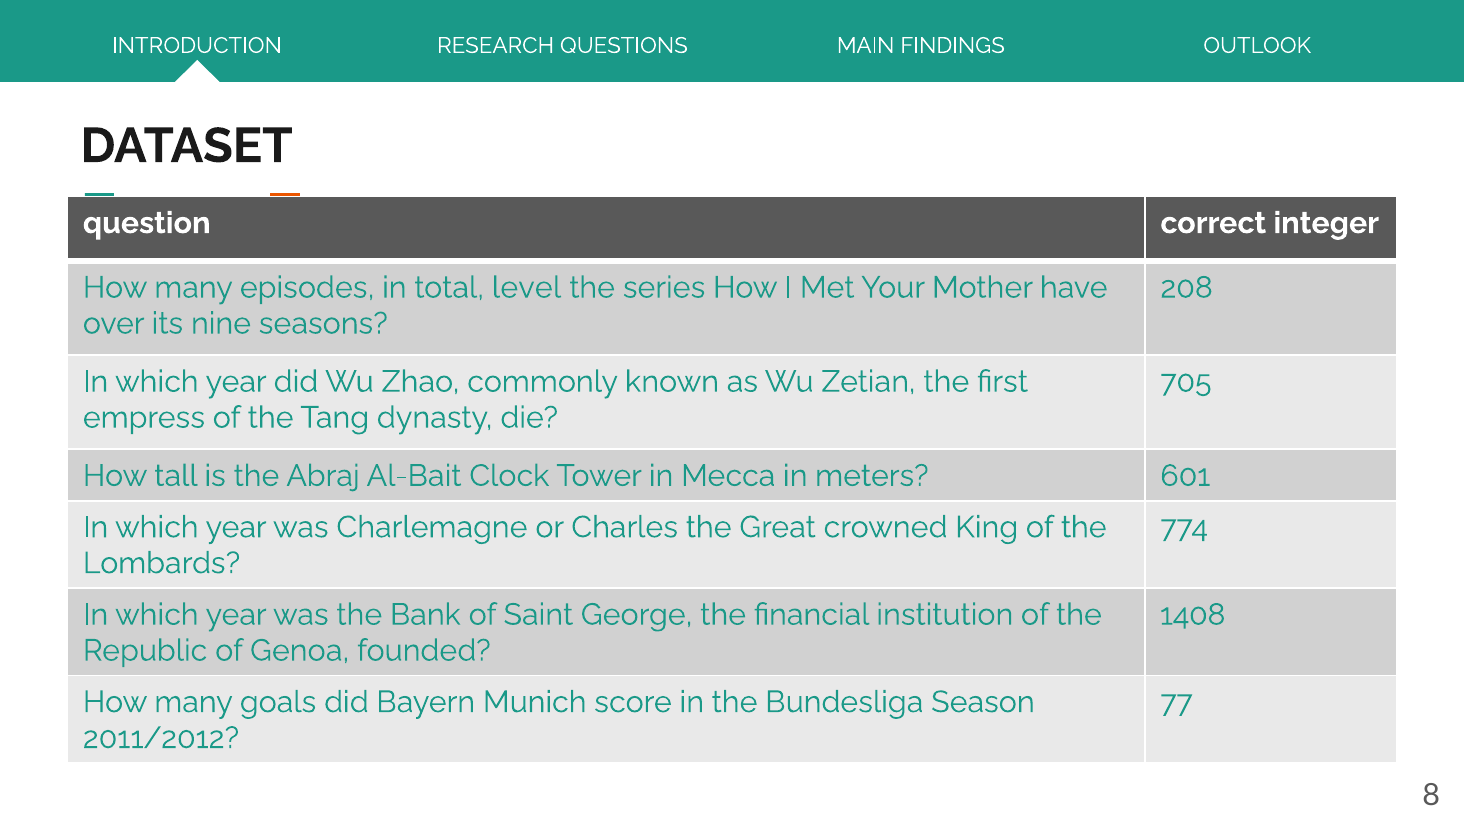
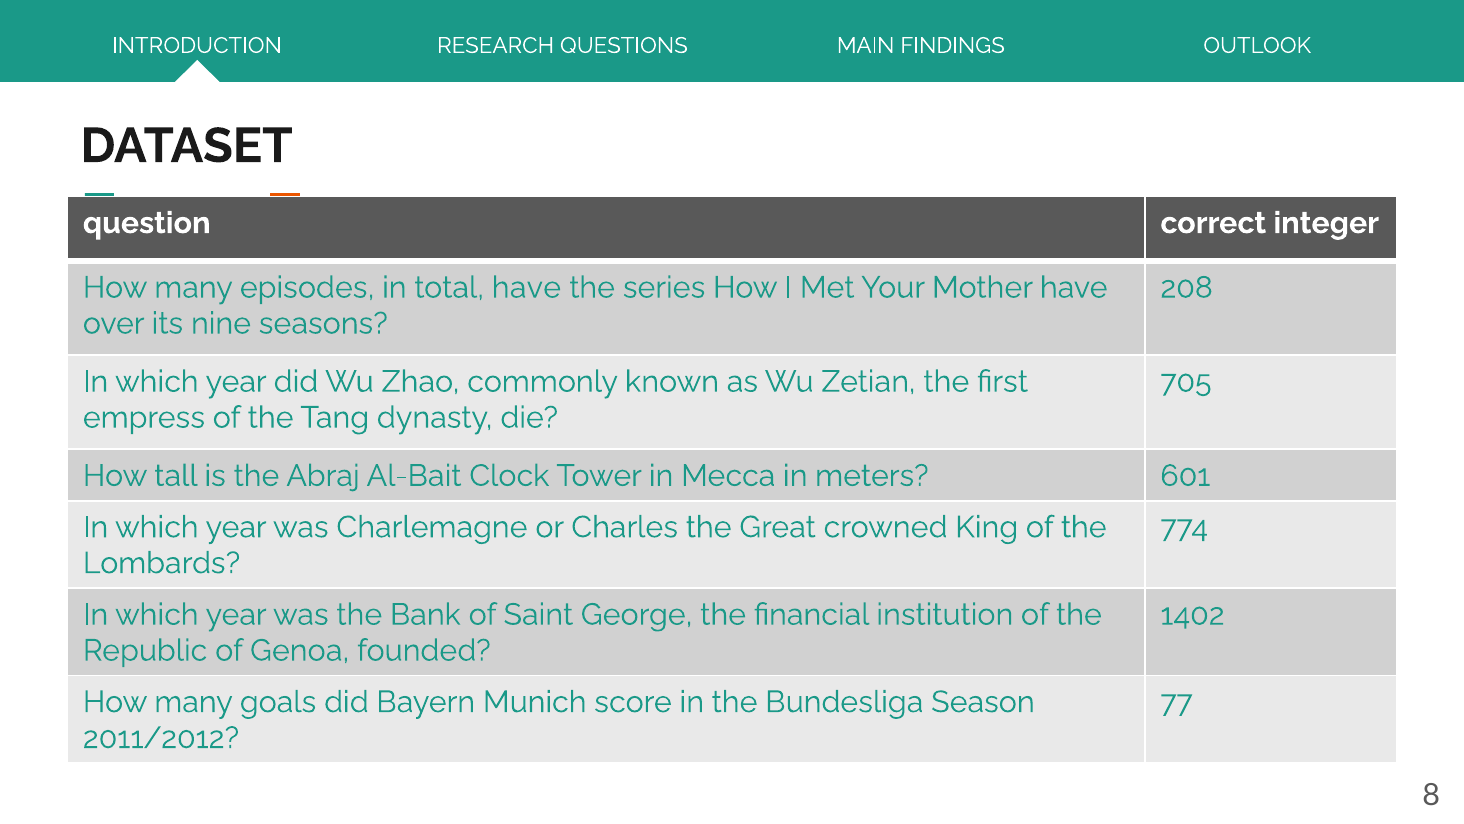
total level: level -> have
1408: 1408 -> 1402
